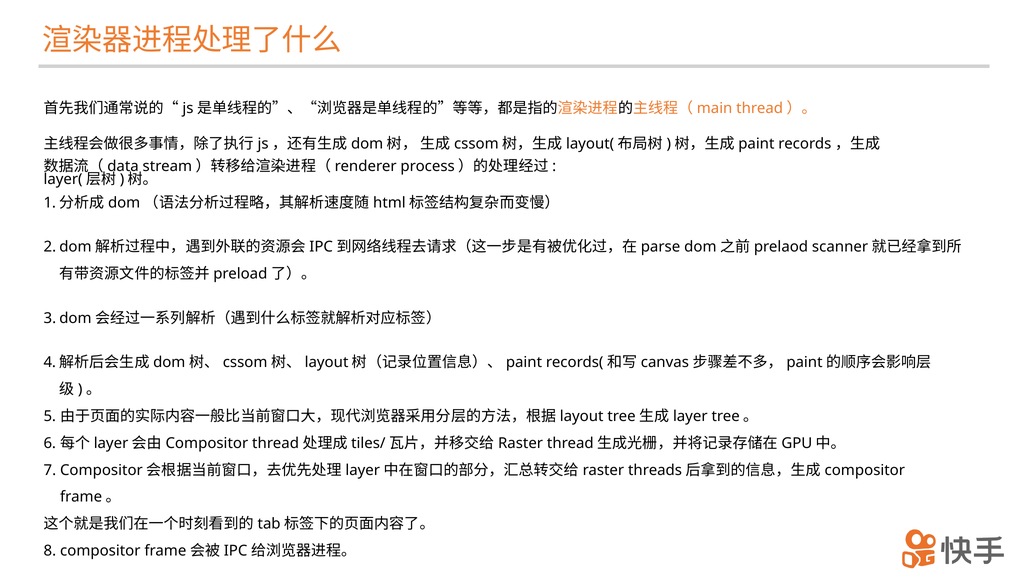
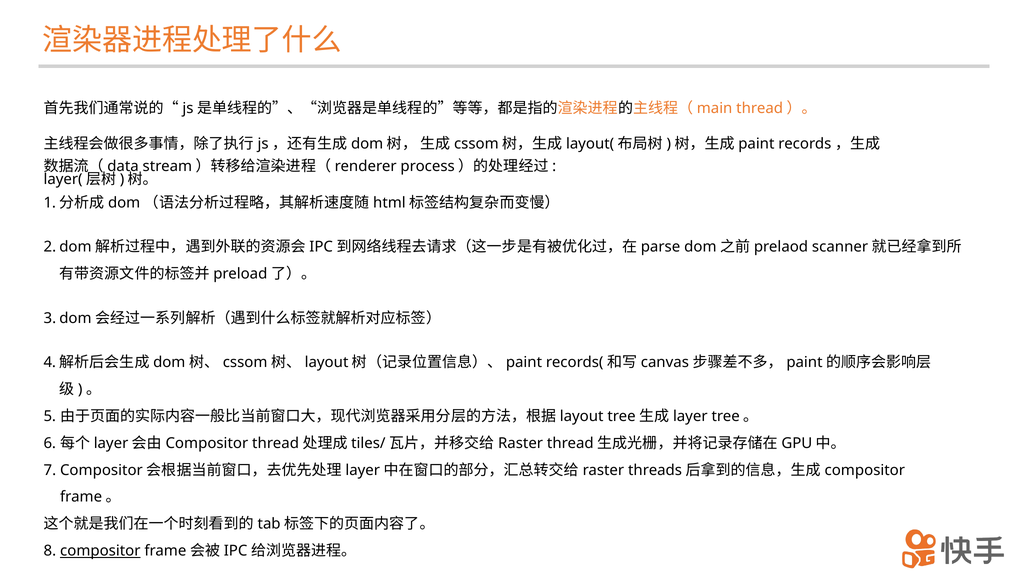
compositor underline: none -> present
